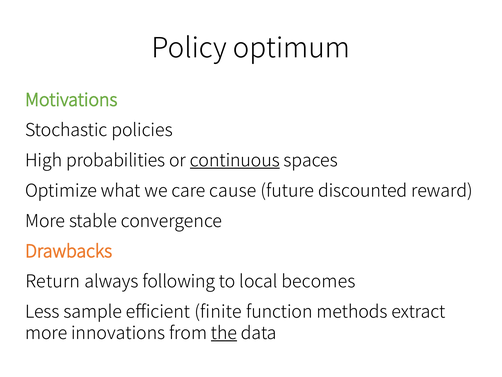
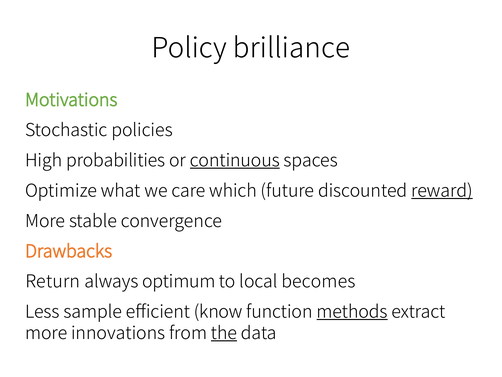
optimum: optimum -> brilliance
cause: cause -> which
reward underline: none -> present
following: following -> optimum
finite: finite -> know
methods underline: none -> present
